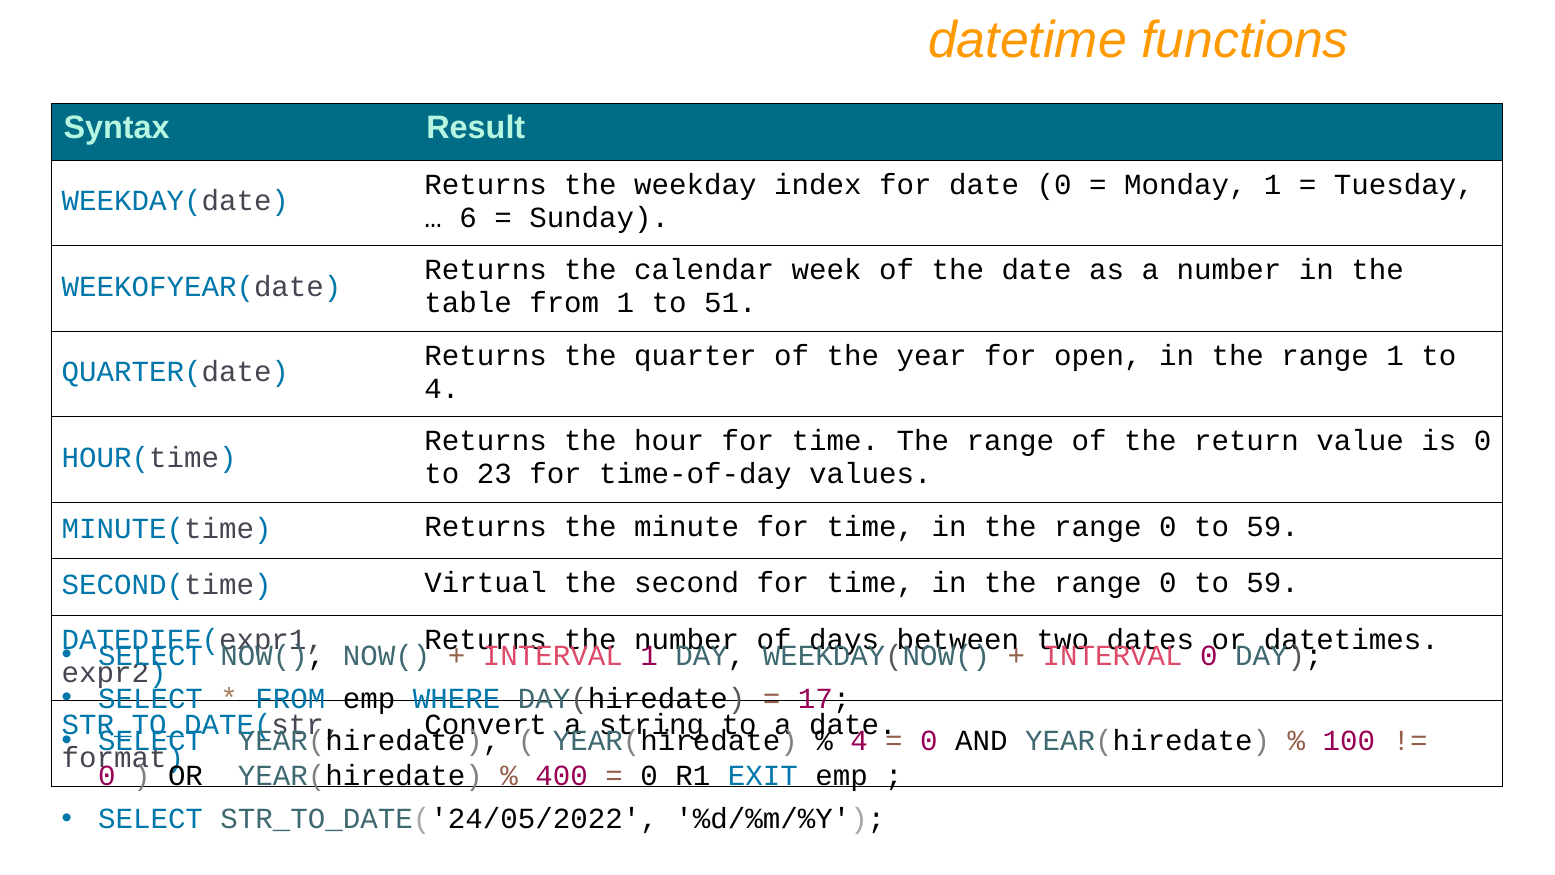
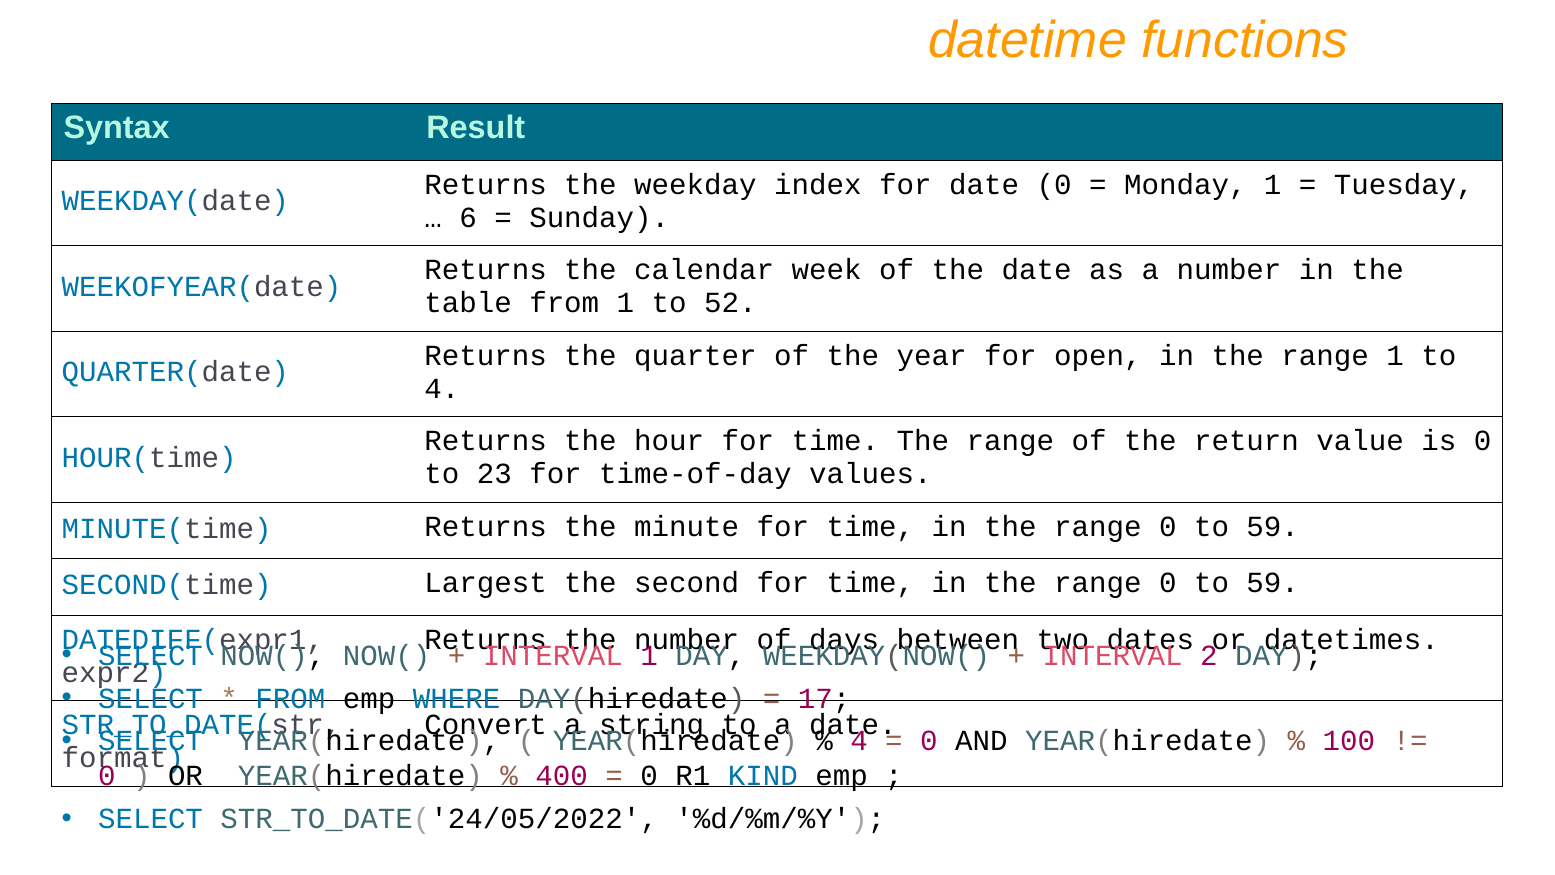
51: 51 -> 52
Virtual: Virtual -> Largest
0 at (1209, 655): 0 -> 2
EXIT: EXIT -> KIND
